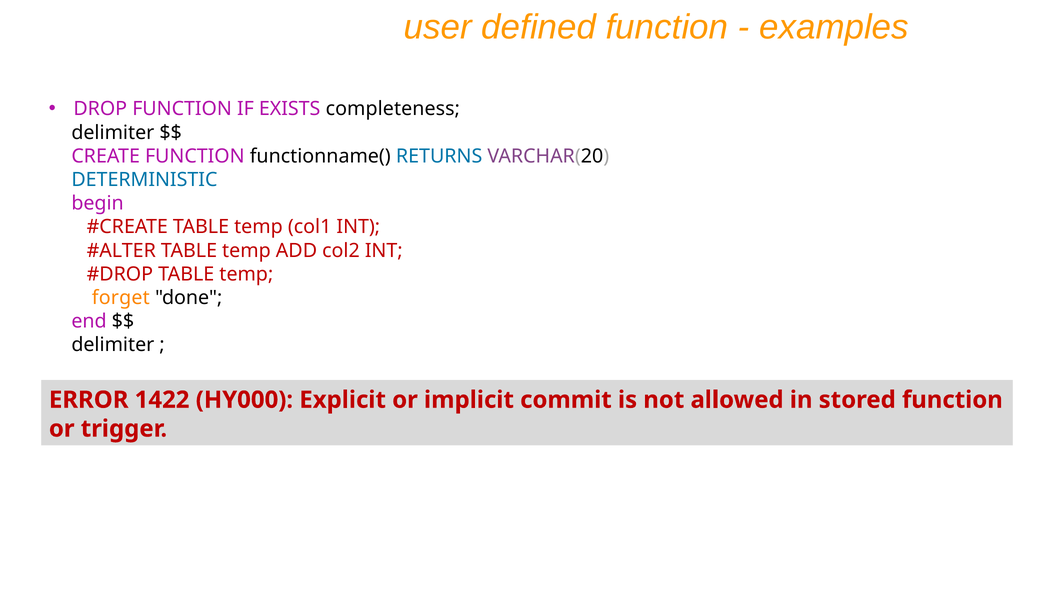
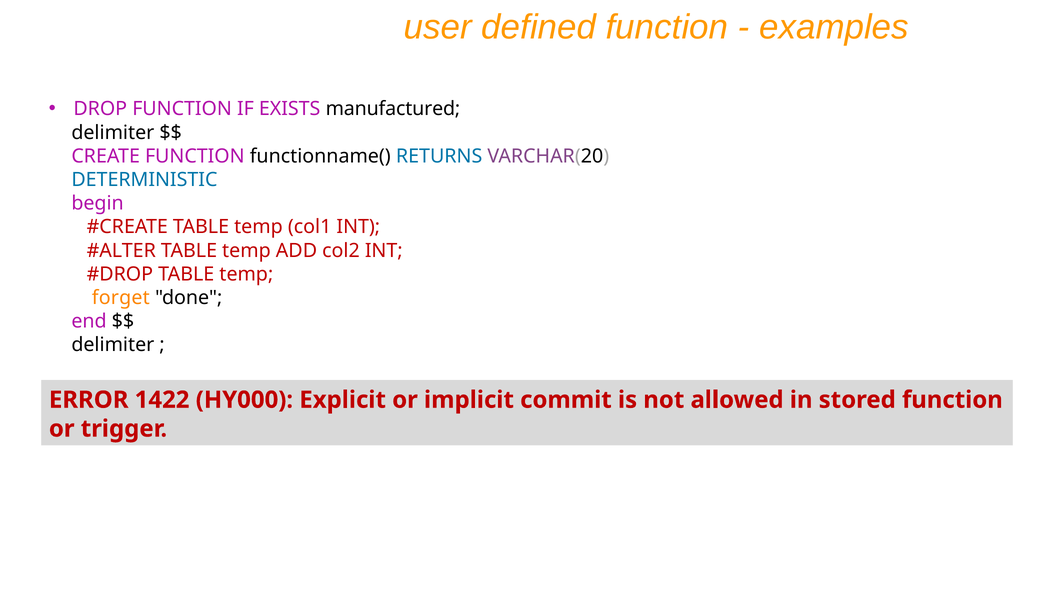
completeness: completeness -> manufactured
